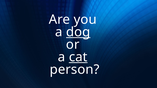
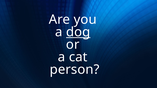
cat underline: present -> none
